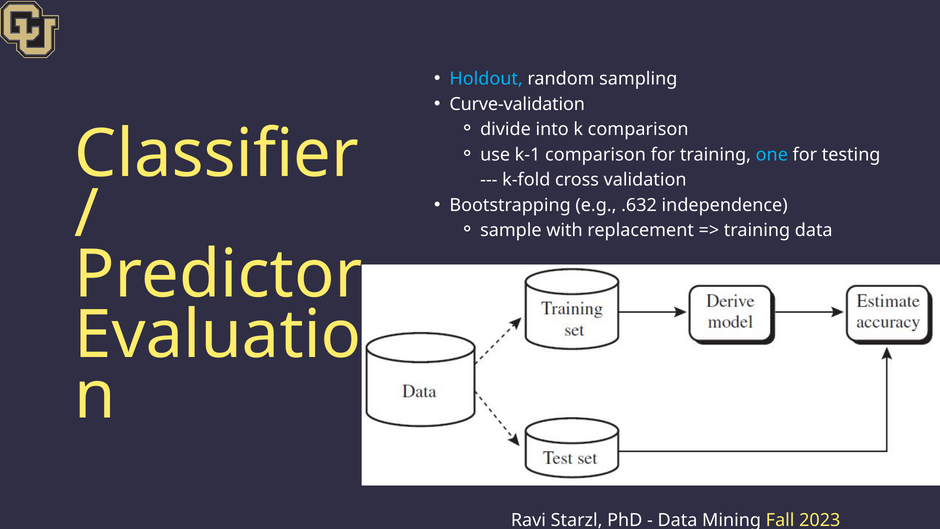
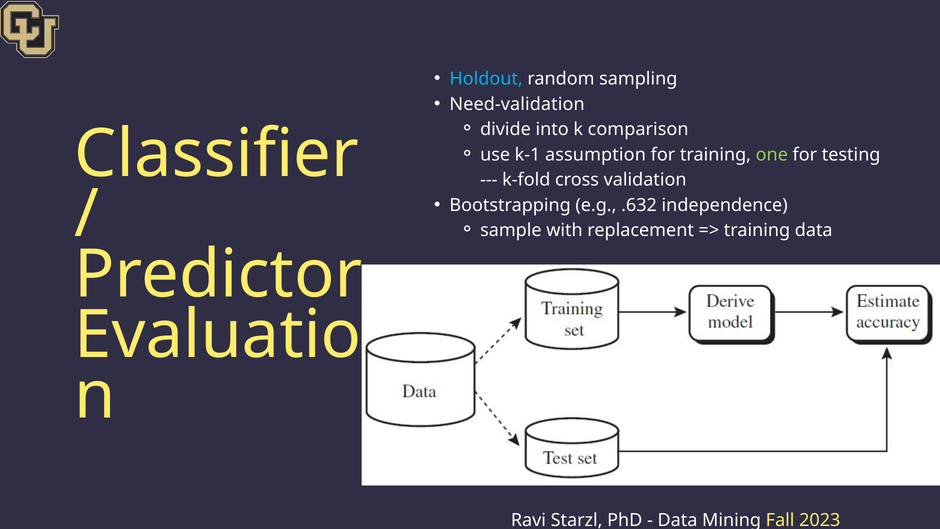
Curve-validation: Curve-validation -> Need-validation
k-1 comparison: comparison -> assumption
one colour: light blue -> light green
